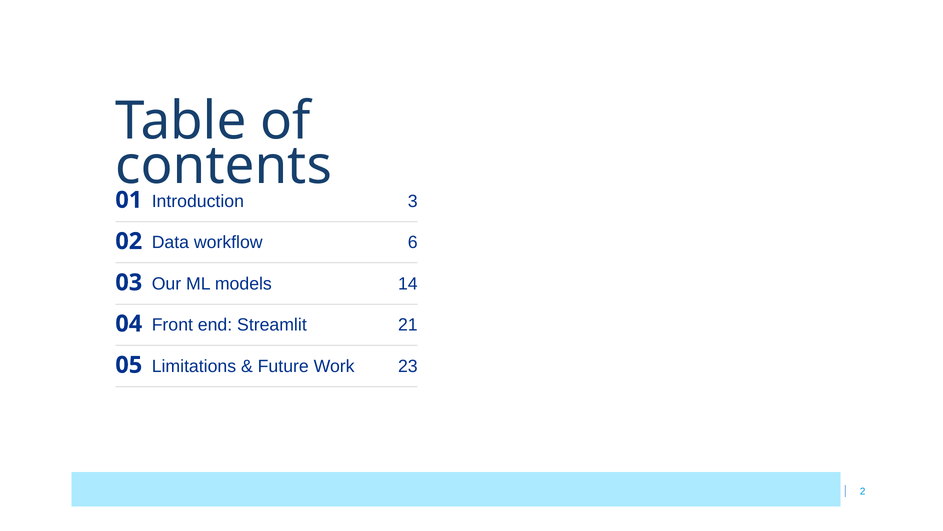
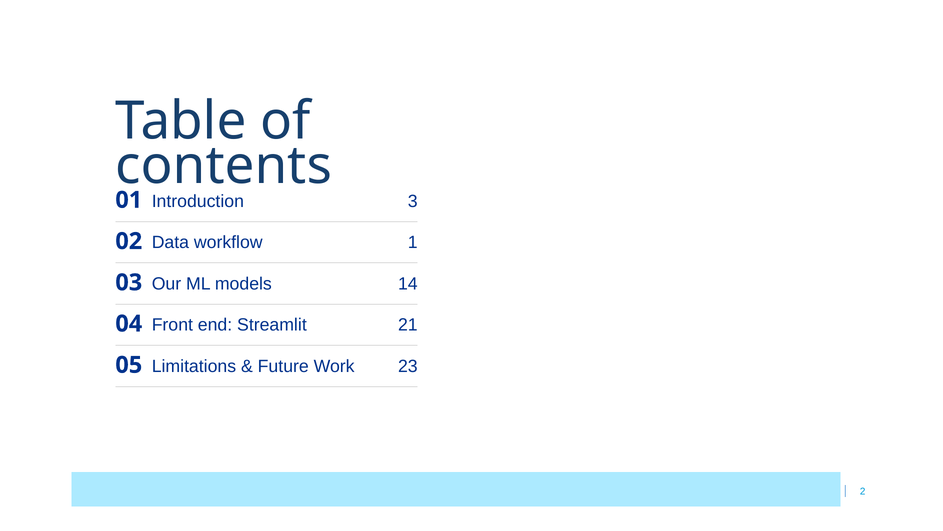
6: 6 -> 1
